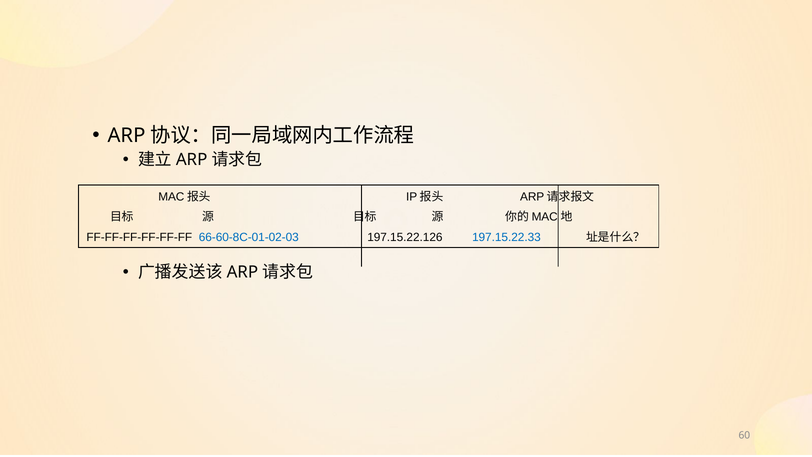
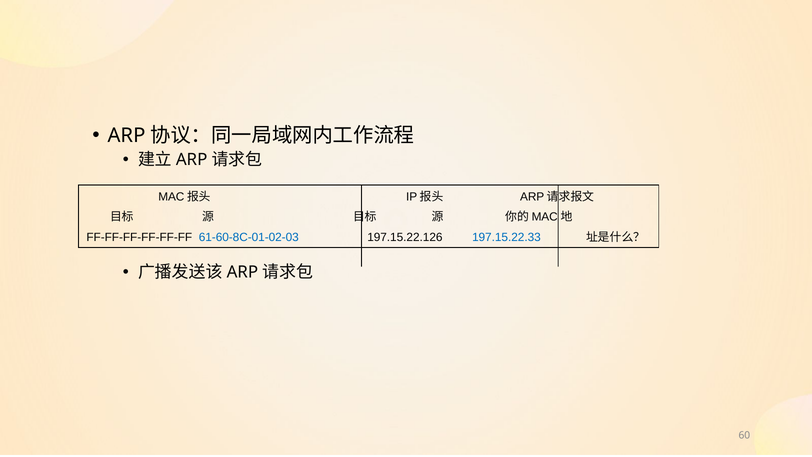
66-60-8C-01-02-03: 66-60-8C-01-02-03 -> 61-60-8C-01-02-03
